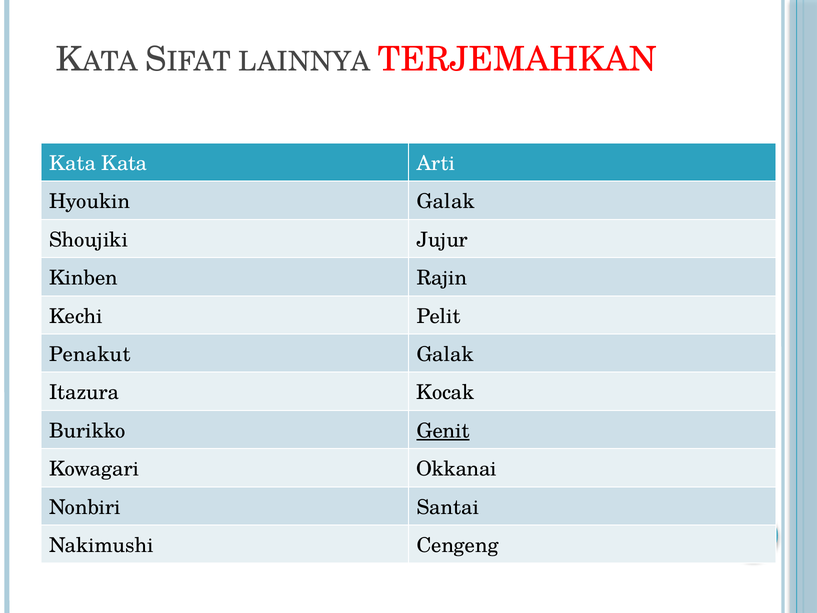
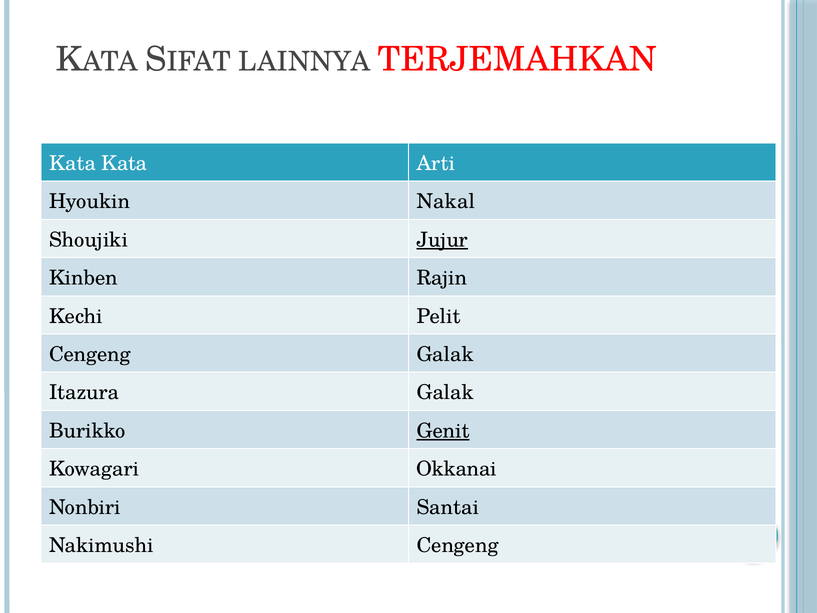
Hyoukin Galak: Galak -> Nakal
Jujur underline: none -> present
Penakut at (90, 354): Penakut -> Cengeng
Itazura Kocak: Kocak -> Galak
